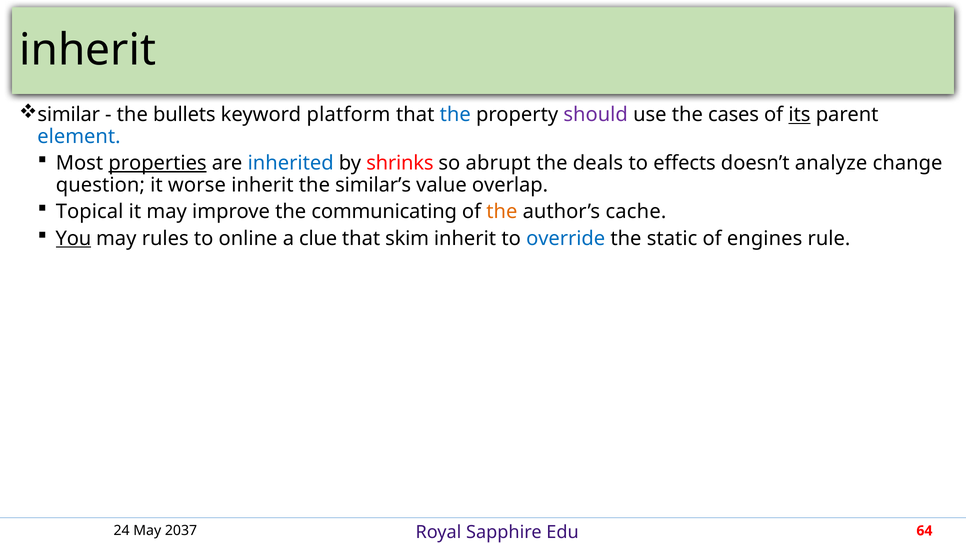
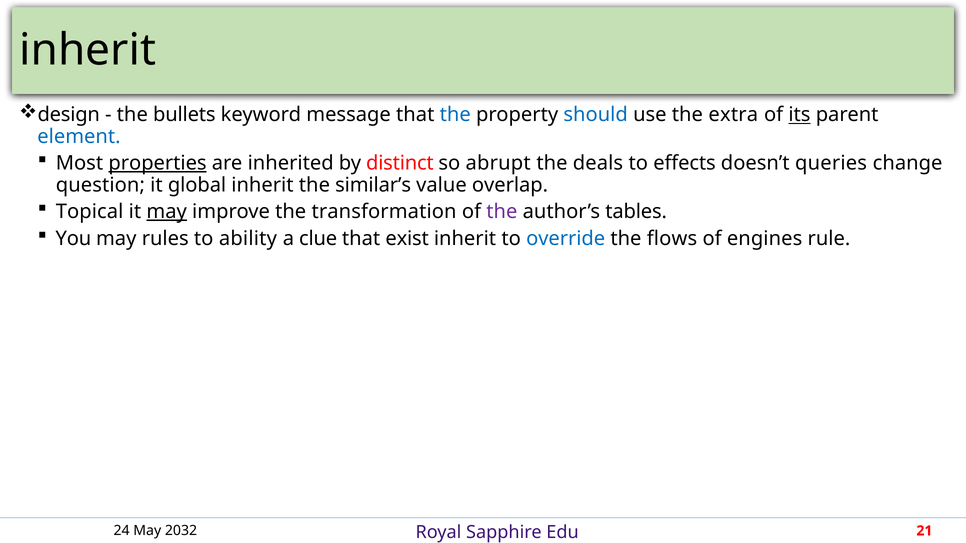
similar: similar -> design
platform: platform -> message
should colour: purple -> blue
cases: cases -> extra
inherited colour: blue -> black
shrinks: shrinks -> distinct
analyze: analyze -> queries
worse: worse -> global
may at (167, 212) underline: none -> present
communicating: communicating -> transformation
the at (502, 212) colour: orange -> purple
cache: cache -> tables
You underline: present -> none
online: online -> ability
skim: skim -> exist
static: static -> flows
2037: 2037 -> 2032
64: 64 -> 21
